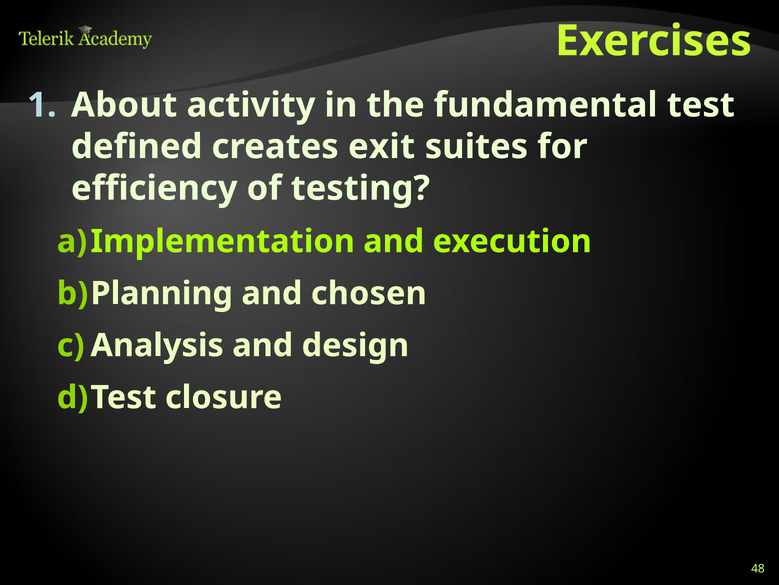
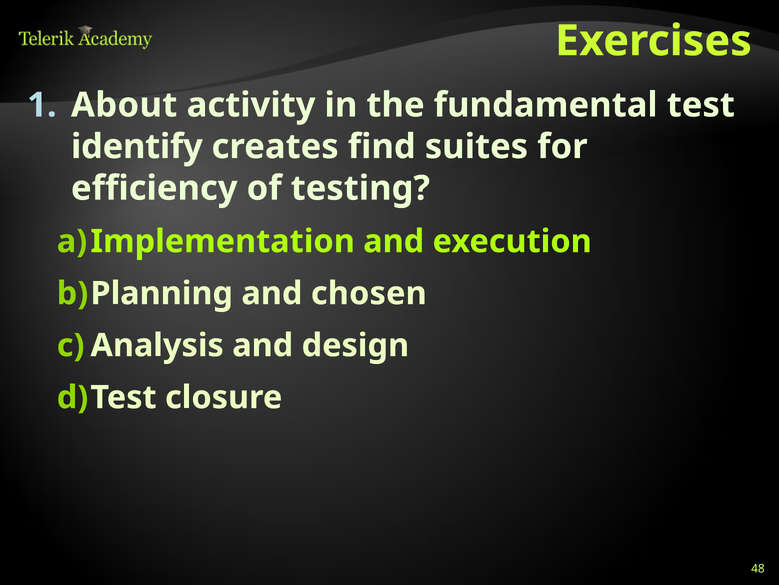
defined: defined -> identify
exit: exit -> find
